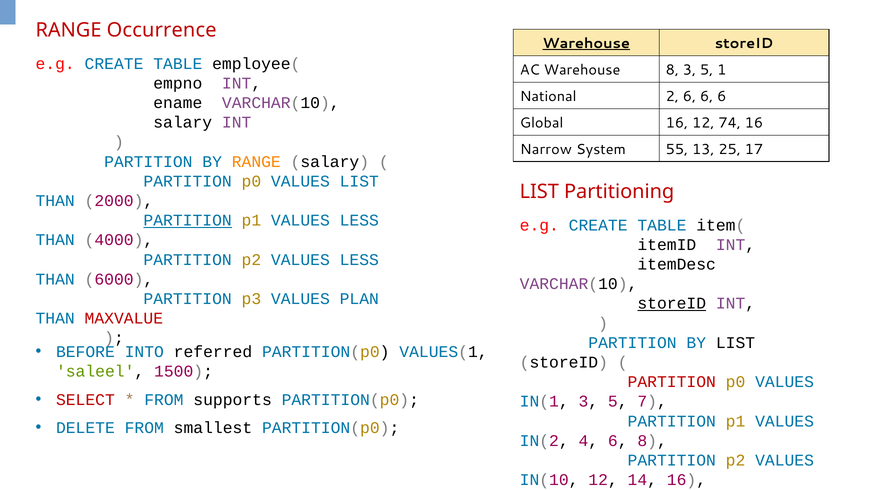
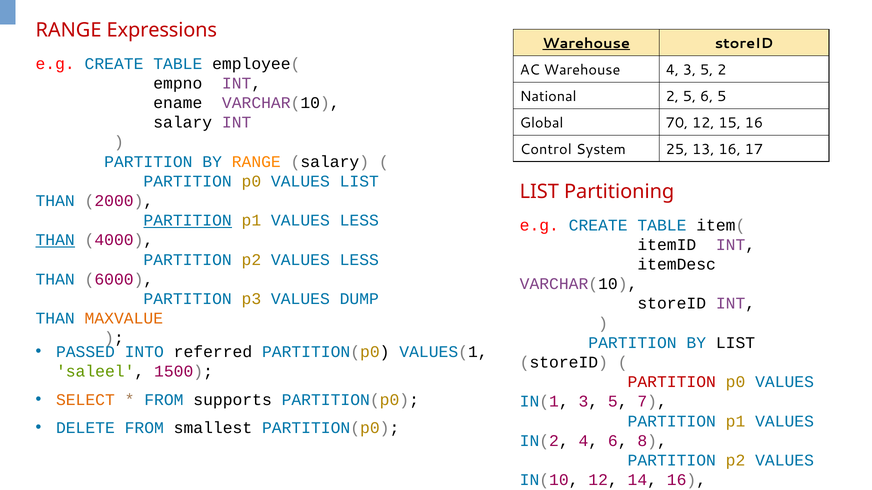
Occurrence: Occurrence -> Expressions
Warehouse 8: 8 -> 4
5 1: 1 -> 2
2 6: 6 -> 5
6 at (722, 97): 6 -> 5
Global 16: 16 -> 70
12 74: 74 -> 15
Narrow: Narrow -> Control
55: 55 -> 25
13 25: 25 -> 16
THAN at (55, 240) underline: none -> present
PLAN: PLAN -> DUMP
storeID at (672, 304) underline: present -> none
MAXVALUE colour: red -> orange
BEFORE: BEFORE -> PASSED
SELECT colour: red -> orange
